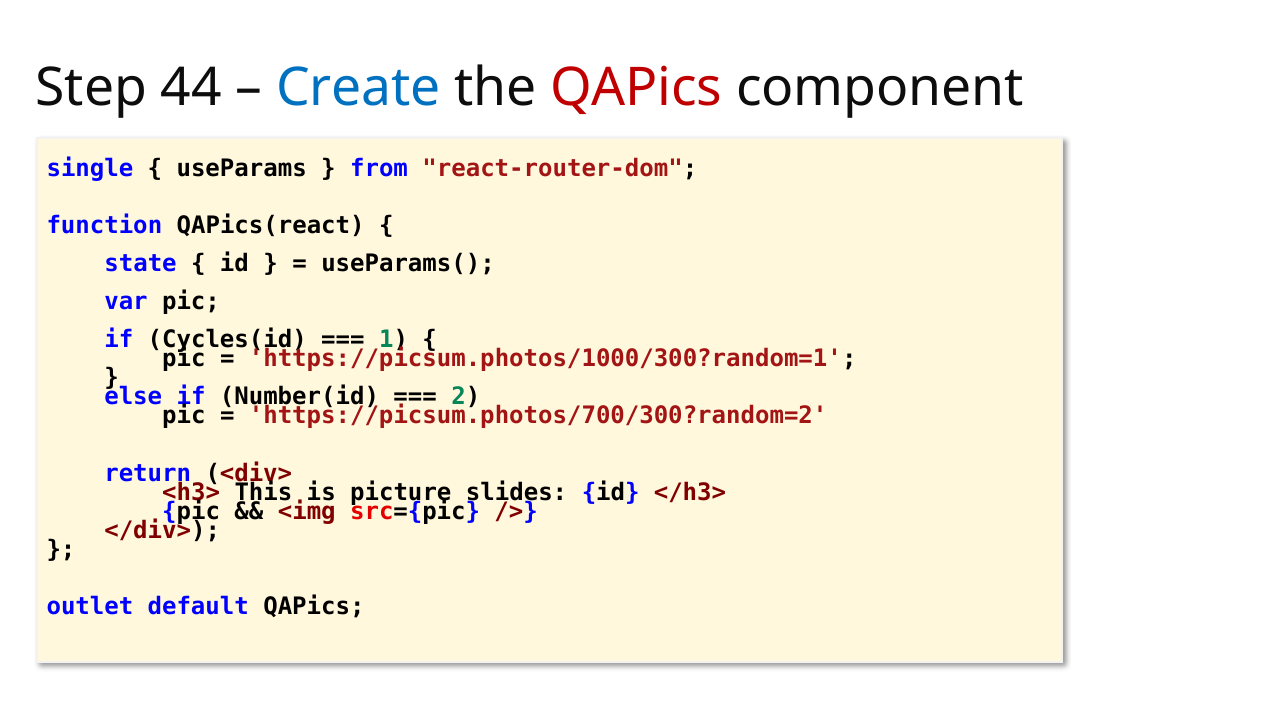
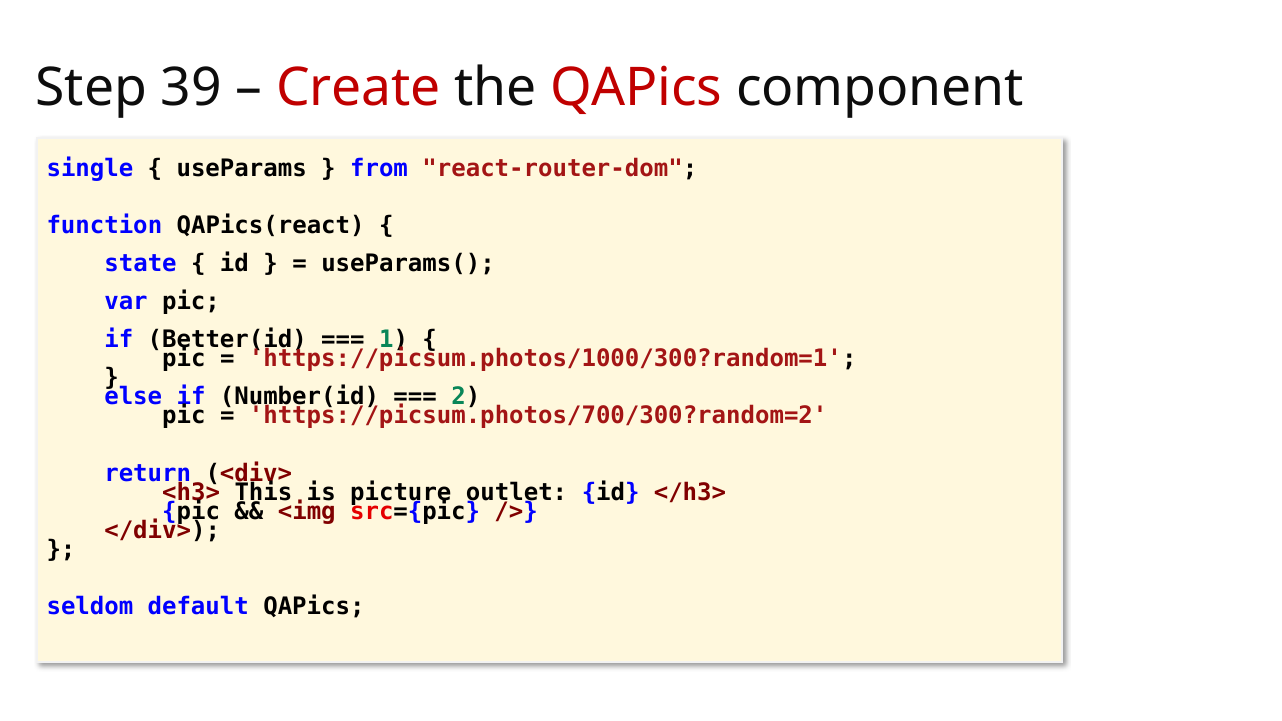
44: 44 -> 39
Create colour: blue -> red
Cycles(id: Cycles(id -> Better(id
slides: slides -> outlet
outlet: outlet -> seldom
